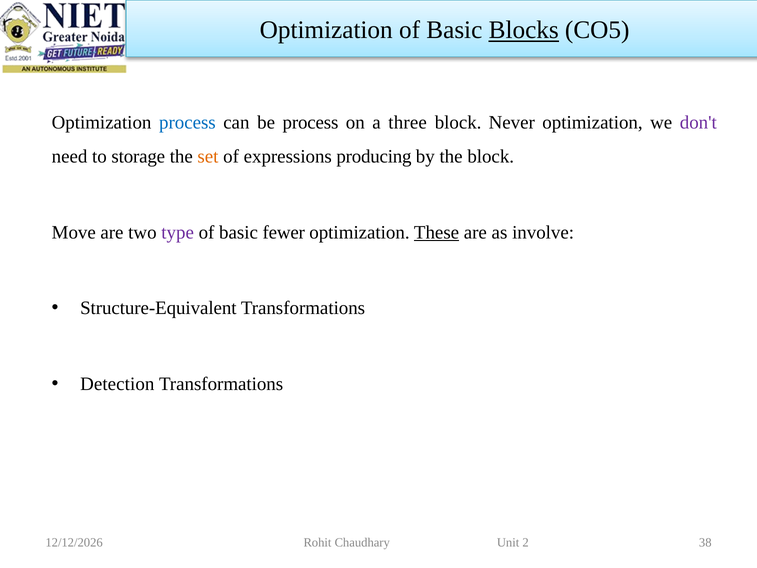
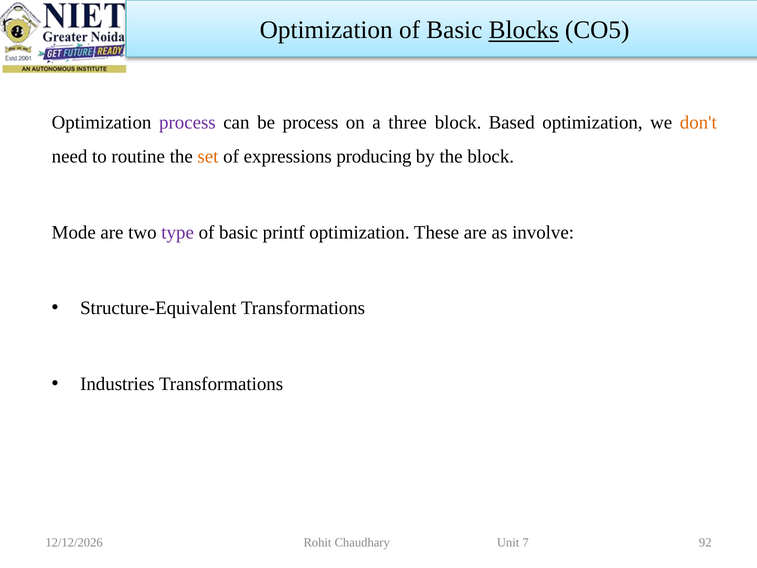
process at (187, 122) colour: blue -> purple
Never: Never -> Based
don't colour: purple -> orange
storage: storage -> routine
Move: Move -> Mode
fewer: fewer -> printf
These underline: present -> none
Detection: Detection -> Industries
2: 2 -> 7
38: 38 -> 92
